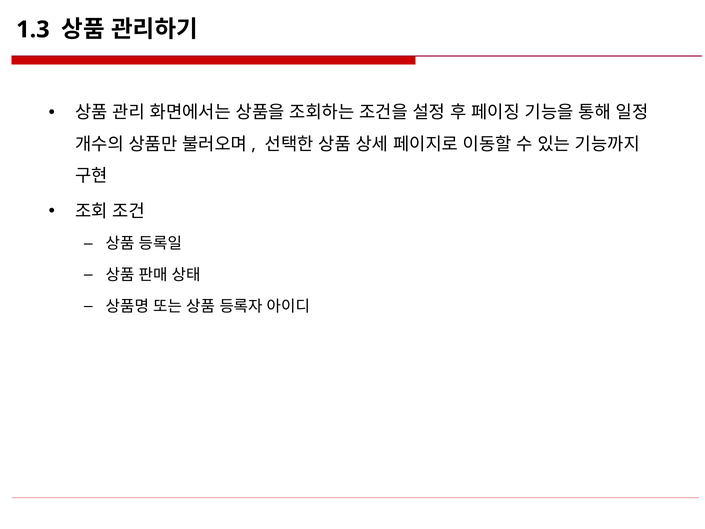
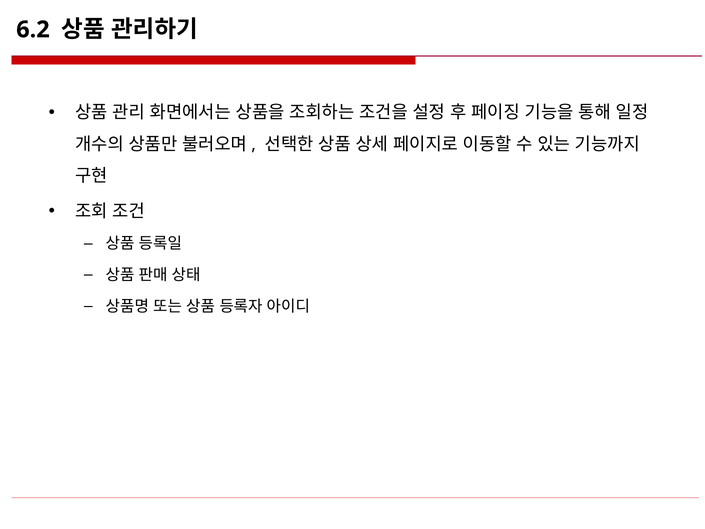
1.3: 1.3 -> 6.2
